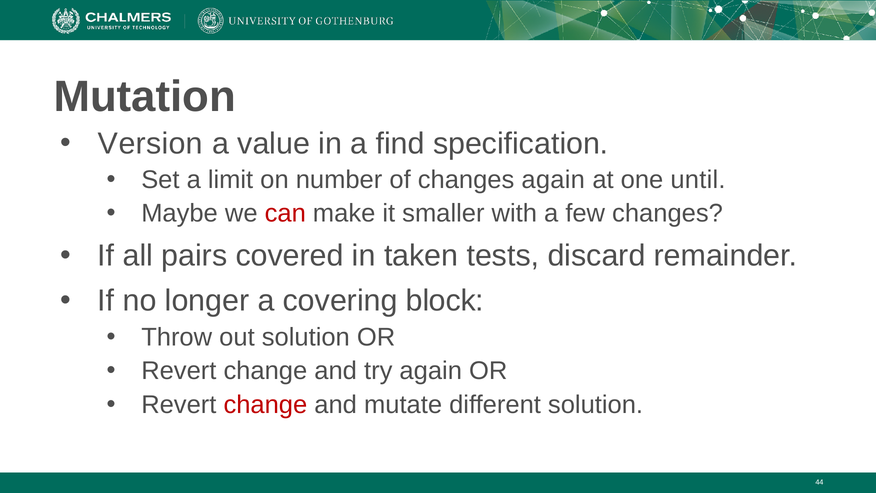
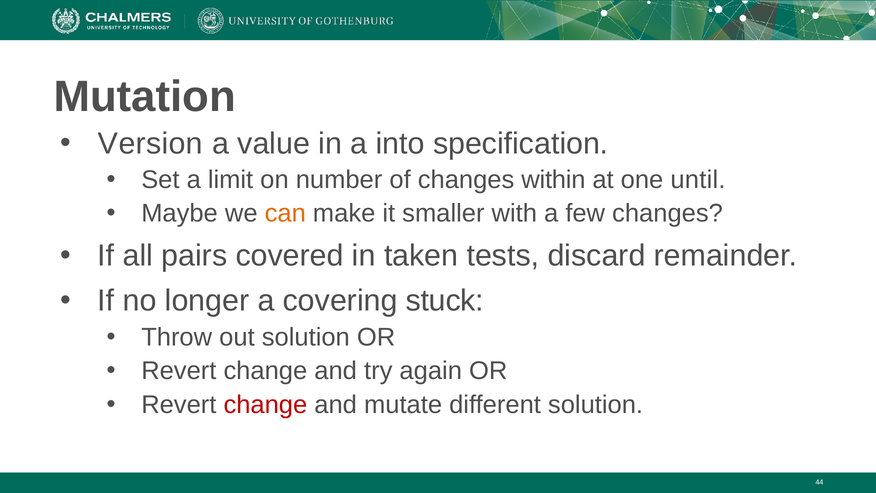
find: find -> into
changes again: again -> within
can colour: red -> orange
block: block -> stuck
